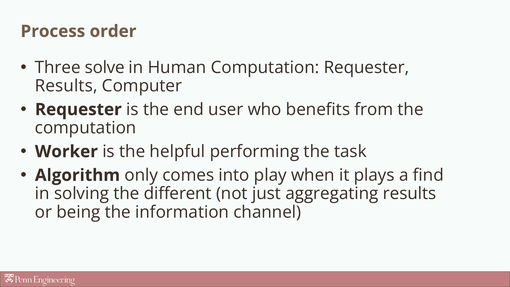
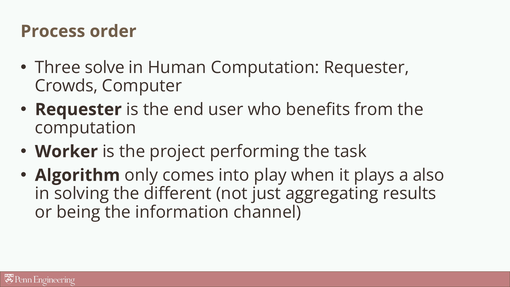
Results at (66, 86): Results -> Crowds
helpful: helpful -> project
find: find -> also
